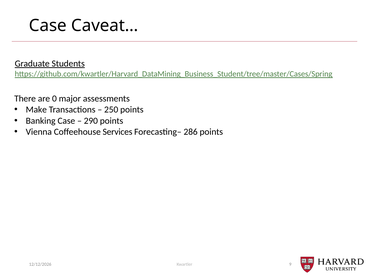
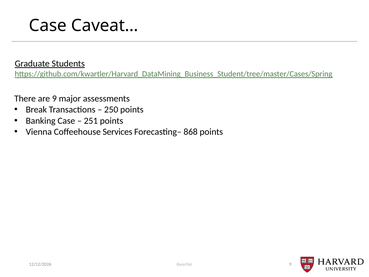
are 0: 0 -> 9
Make: Make -> Break
290: 290 -> 251
286: 286 -> 868
